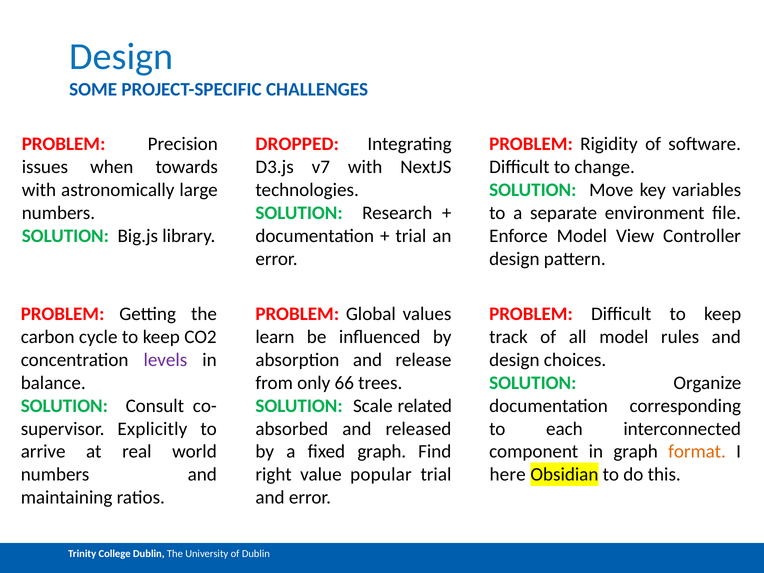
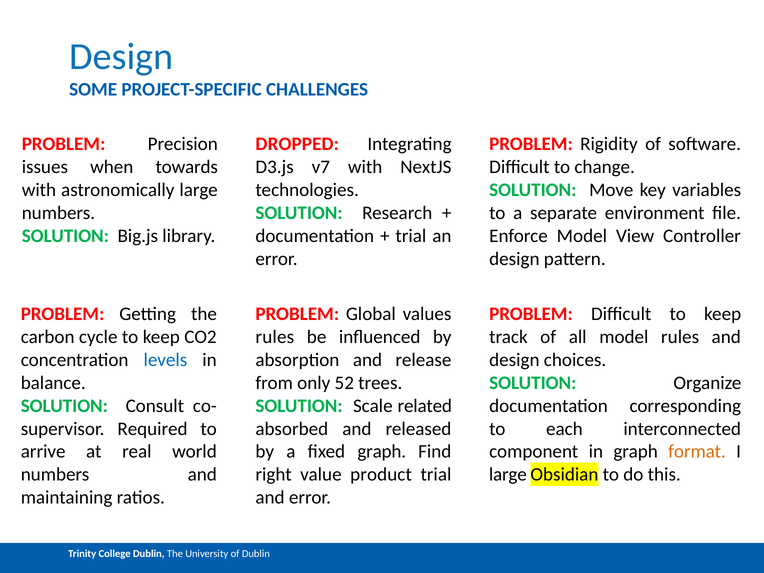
learn at (275, 337): learn -> rules
levels colour: purple -> blue
66: 66 -> 52
Explicitly: Explicitly -> Required
popular: popular -> product
here at (508, 475): here -> large
